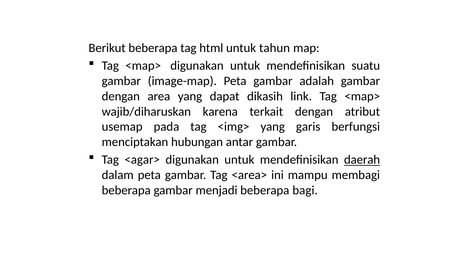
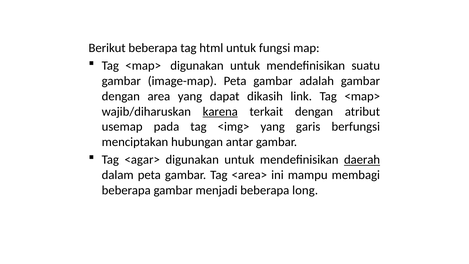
tahun: tahun -> fungsi
karena underline: none -> present
bagi: bagi -> long
